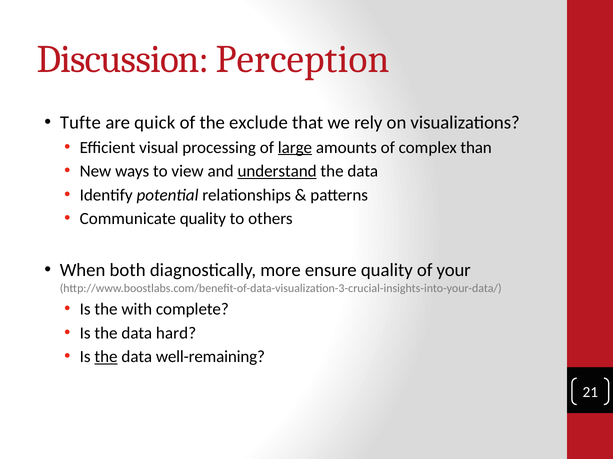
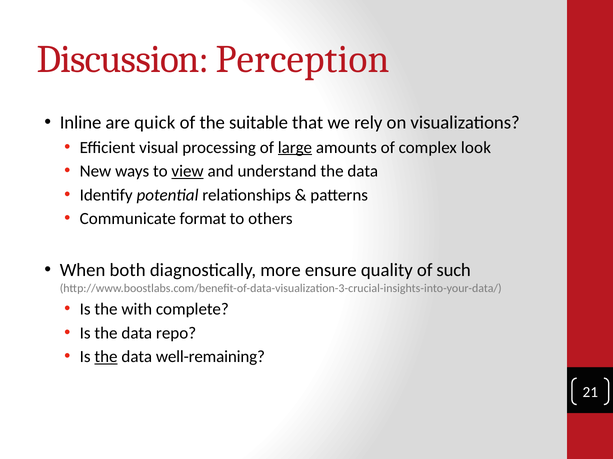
Tufte: Tufte -> Inline
exclude: exclude -> suitable
than: than -> look
view underline: none -> present
understand underline: present -> none
Communicate quality: quality -> format
your: your -> such
hard: hard -> repo
